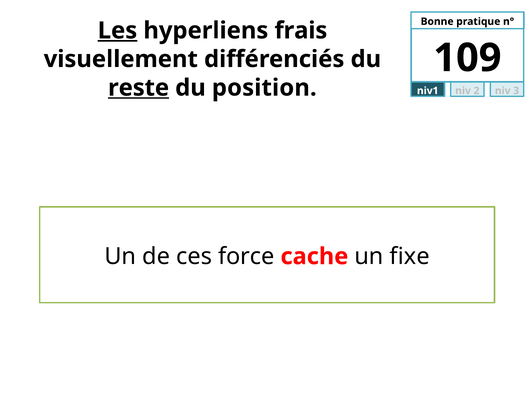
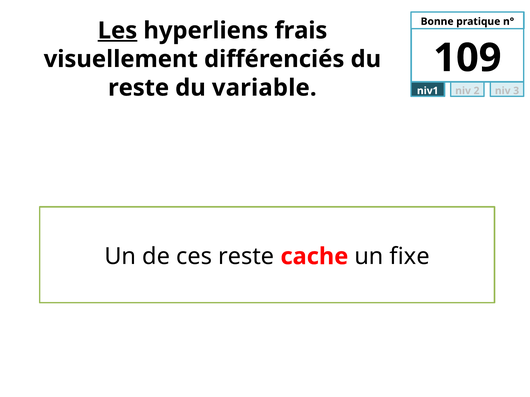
reste at (139, 88) underline: present -> none
position: position -> variable
ces force: force -> reste
